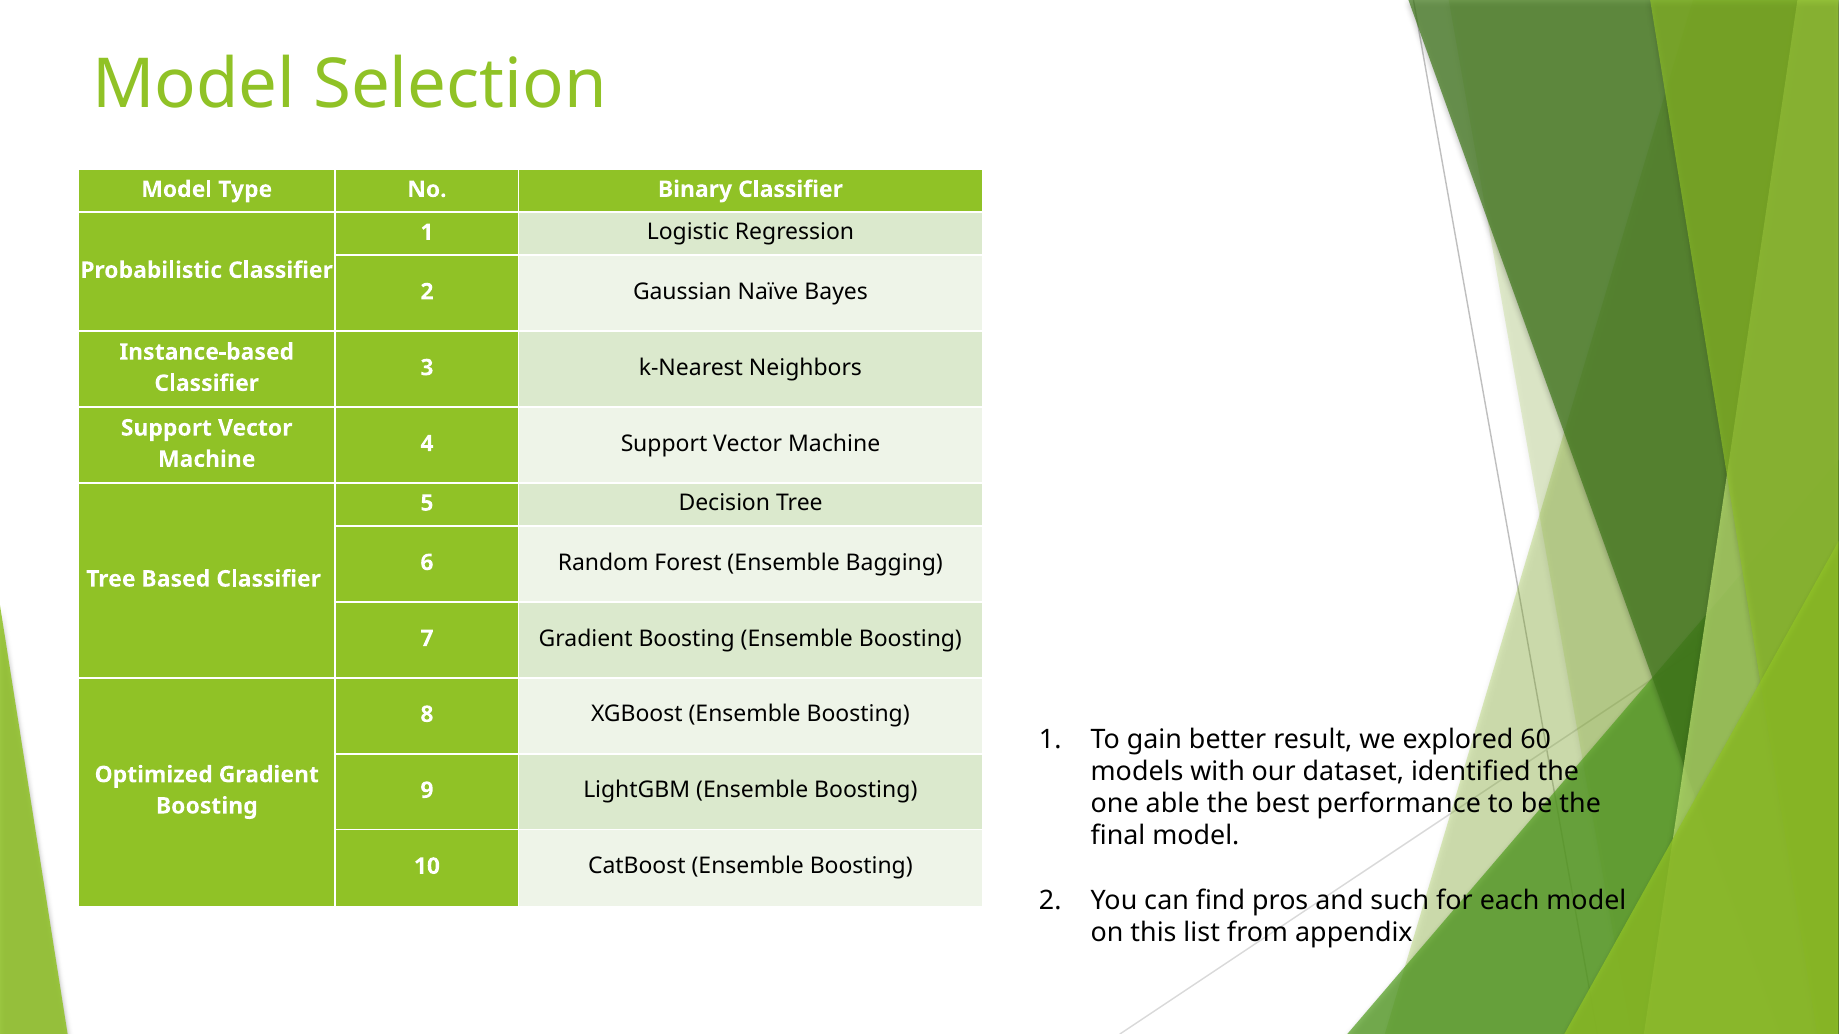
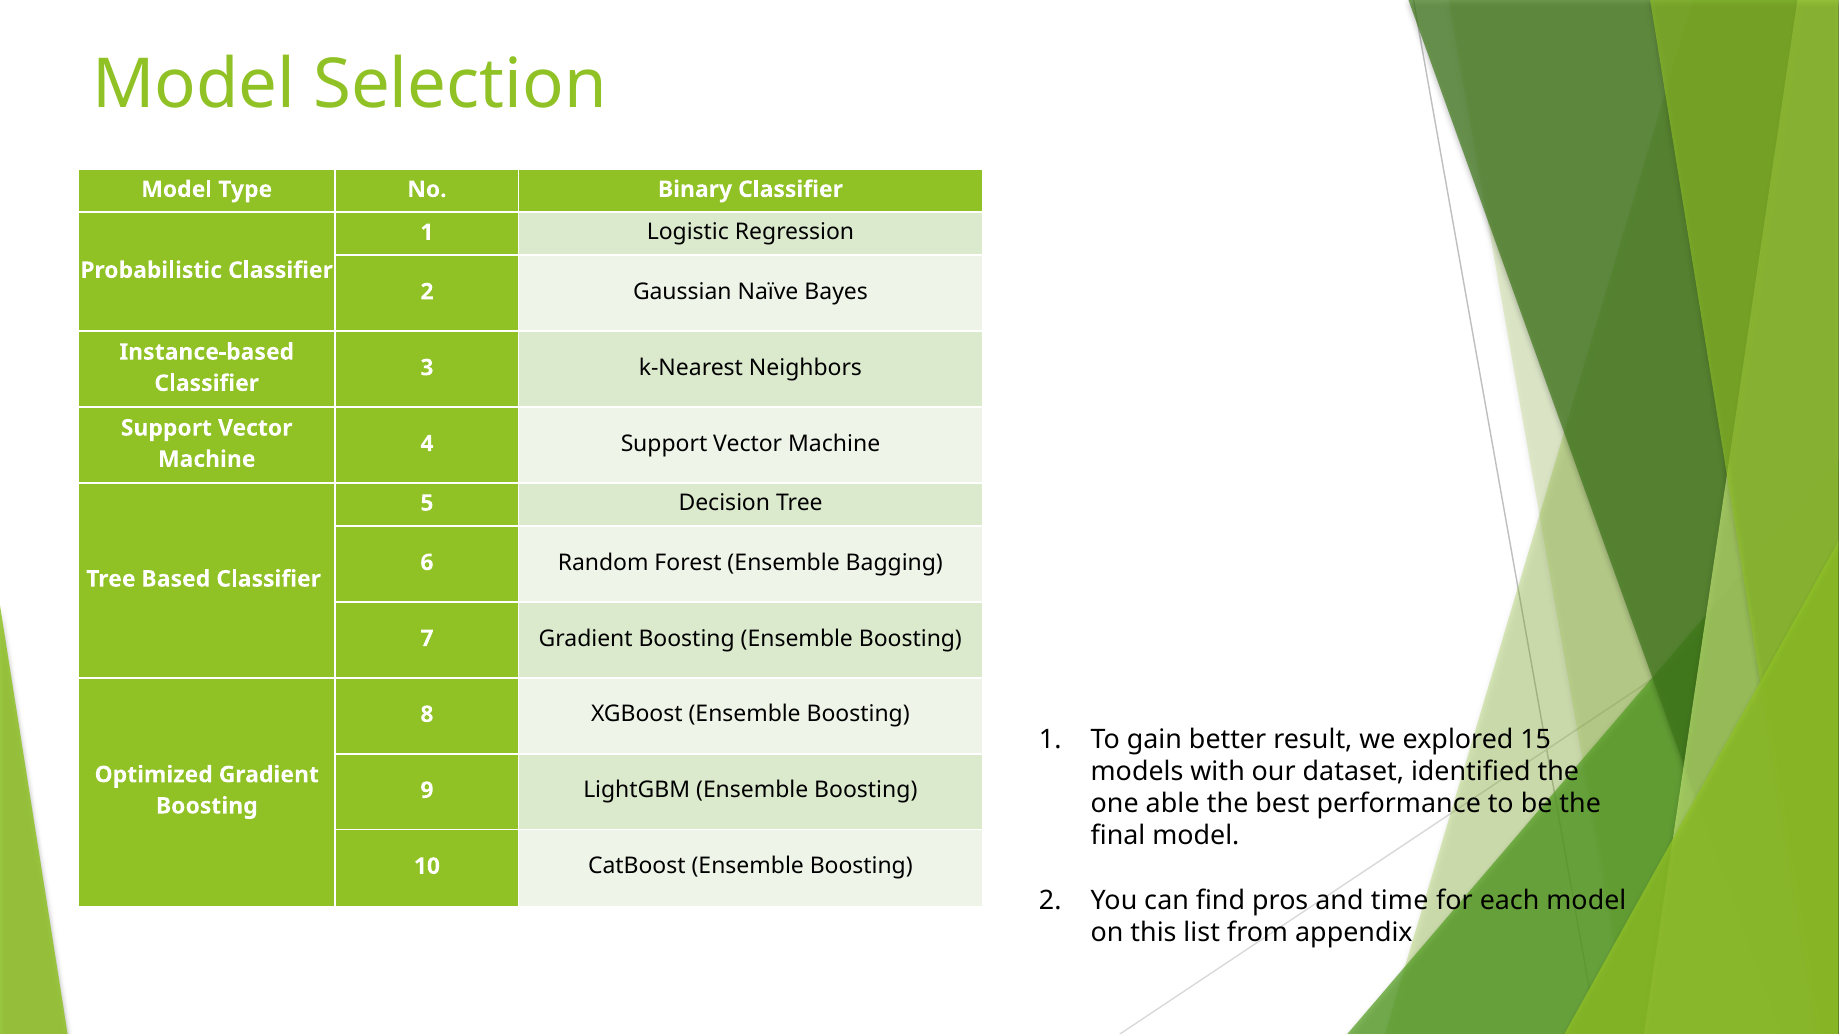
60: 60 -> 15
such: such -> time
